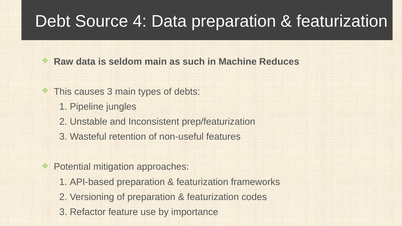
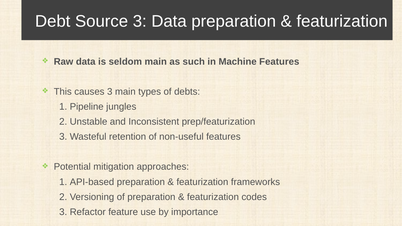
Source 4: 4 -> 3
Machine Reduces: Reduces -> Features
